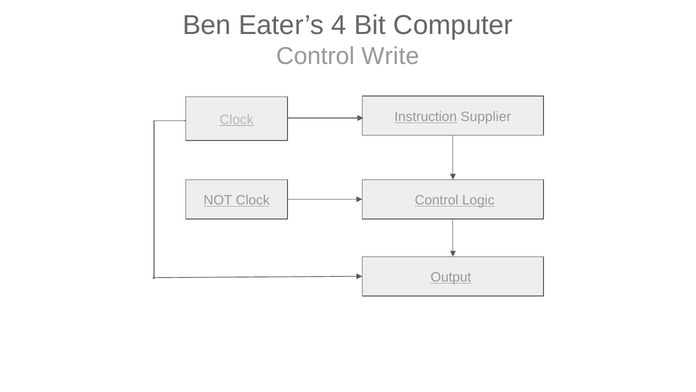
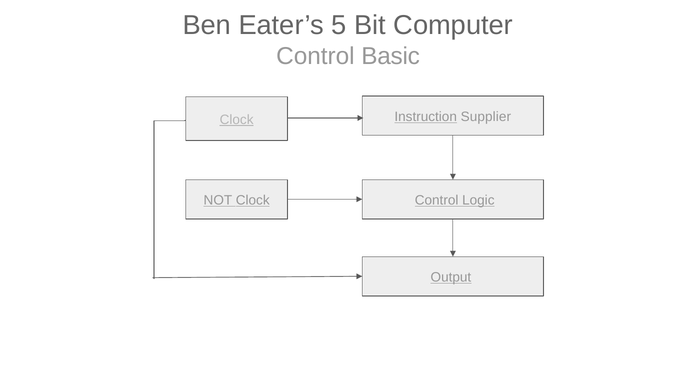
4: 4 -> 5
Write: Write -> Basic
